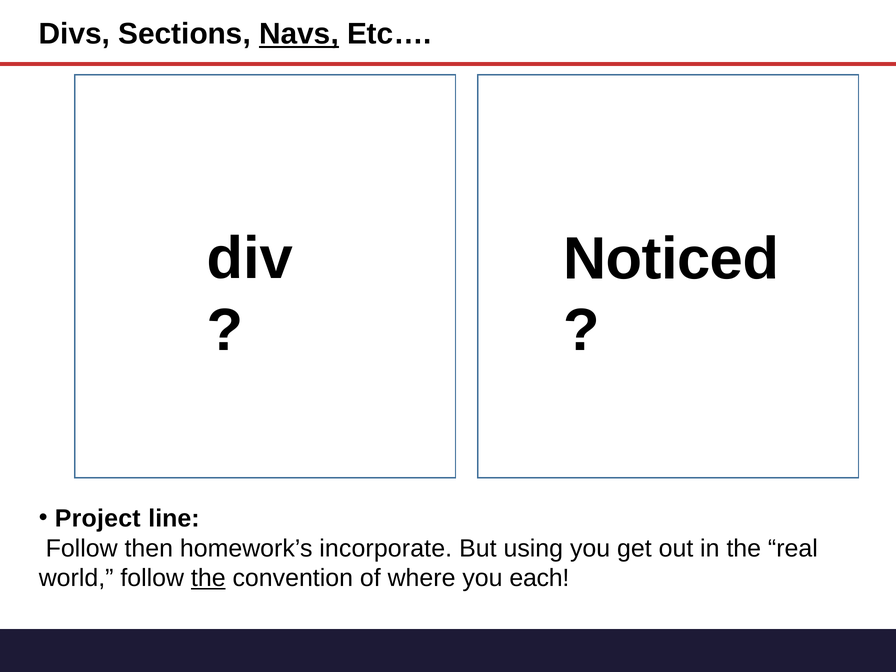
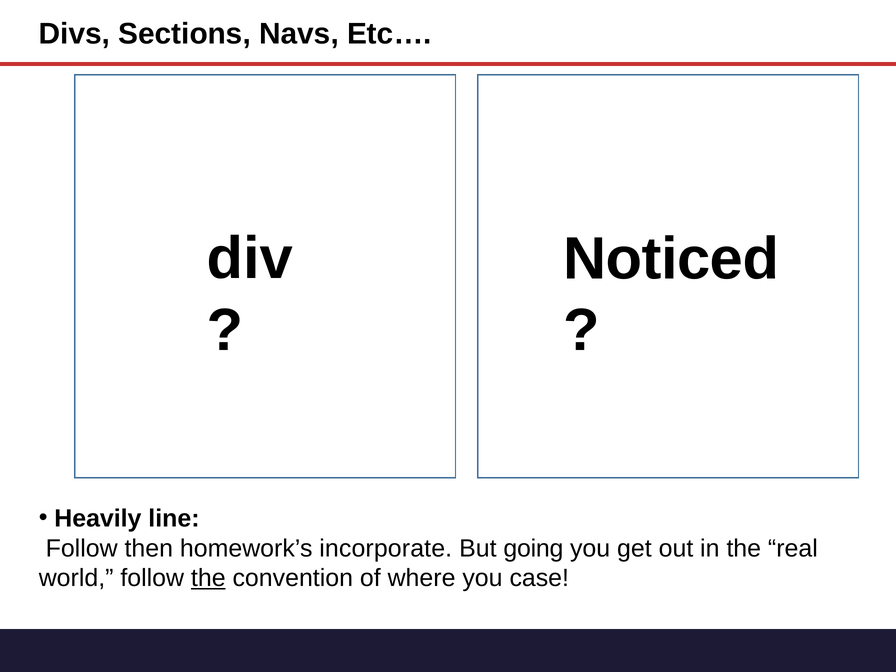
Navs underline: present -> none
Project: Project -> Heavily
using: using -> going
each: each -> case
